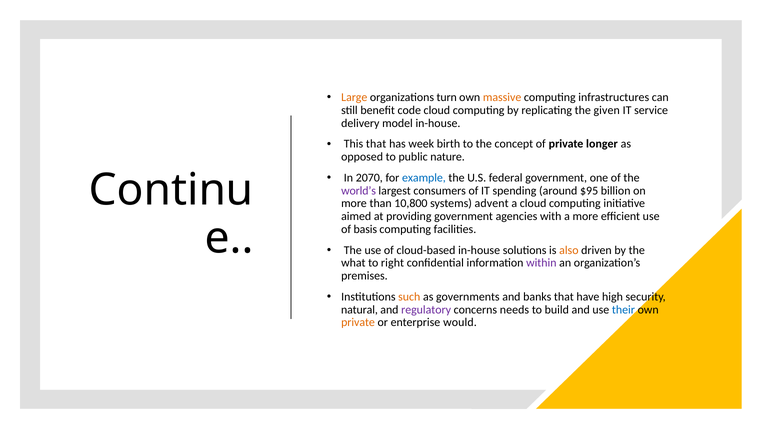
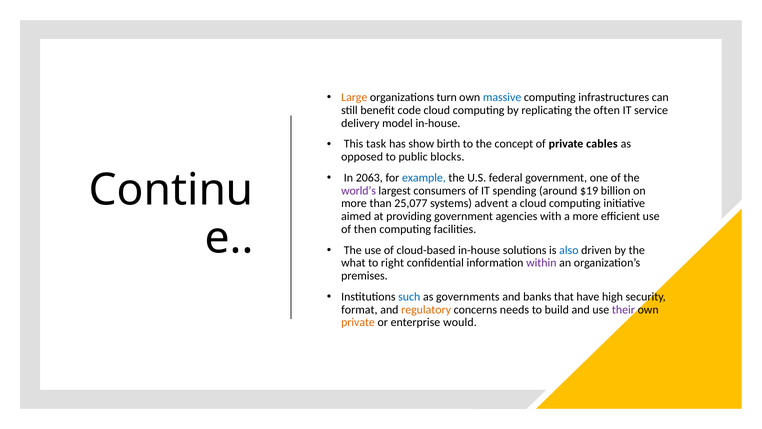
massive colour: orange -> blue
given: given -> often
This that: that -> task
week: week -> show
longer: longer -> cables
nature: nature -> blocks
2070: 2070 -> 2063
$95: $95 -> $19
10,800: 10,800 -> 25,077
basis: basis -> then
also colour: orange -> blue
such colour: orange -> blue
natural: natural -> format
regulatory colour: purple -> orange
their colour: blue -> purple
